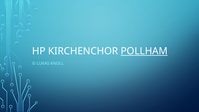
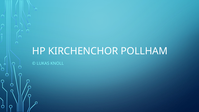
POLLHAM underline: present -> none
